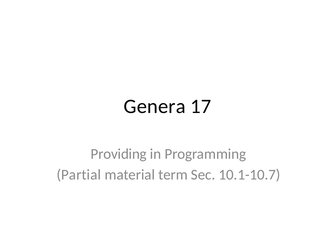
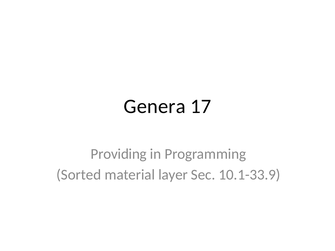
Partial: Partial -> Sorted
term: term -> layer
10.1-10.7: 10.1-10.7 -> 10.1-33.9
